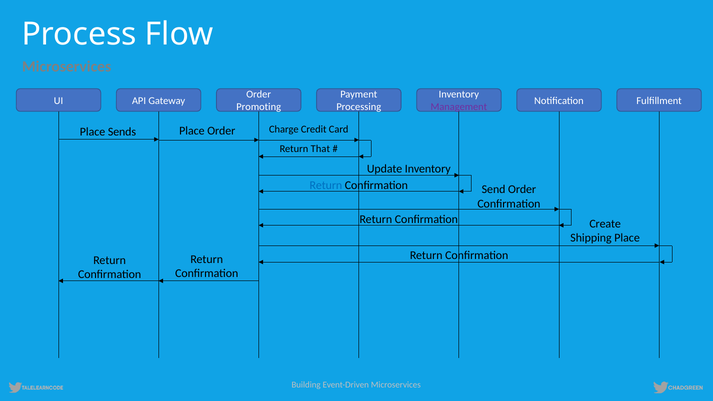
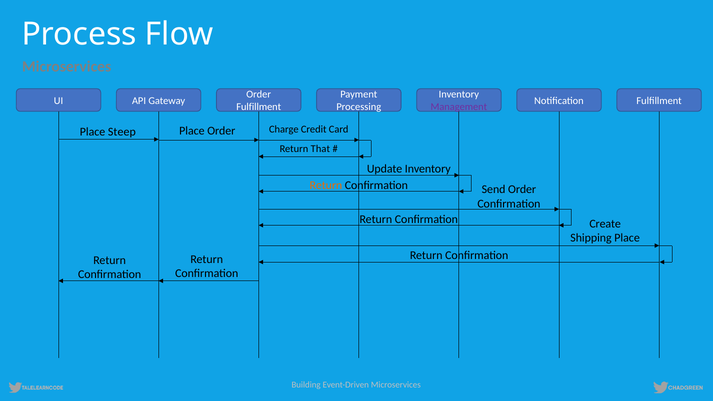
Promoting at (259, 107): Promoting -> Fulfillment
Sends: Sends -> Steep
Return at (326, 185) colour: blue -> orange
